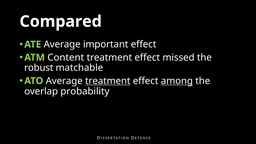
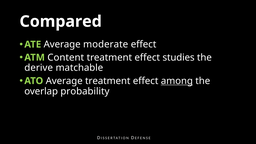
important: important -> moderate
missed: missed -> studies
robust: robust -> derive
treatment at (108, 81) underline: present -> none
